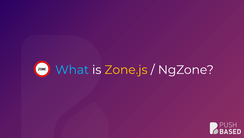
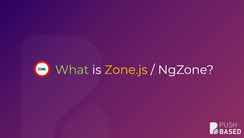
What colour: light blue -> light green
